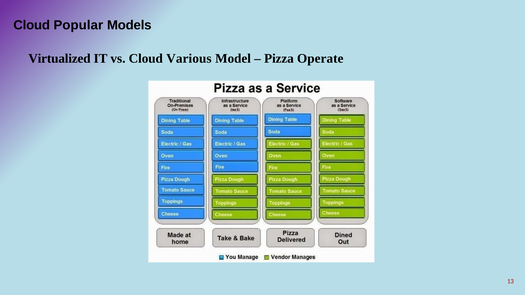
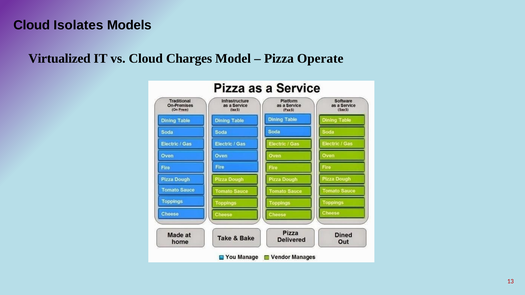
Popular: Popular -> Isolates
Various: Various -> Charges
